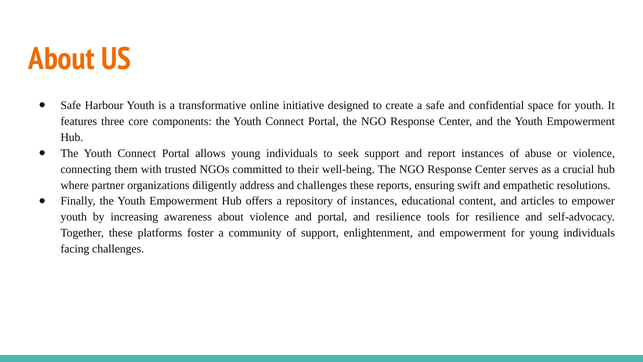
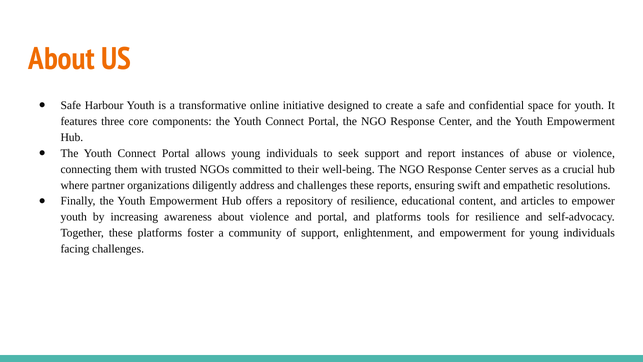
of instances: instances -> resilience
and resilience: resilience -> platforms
